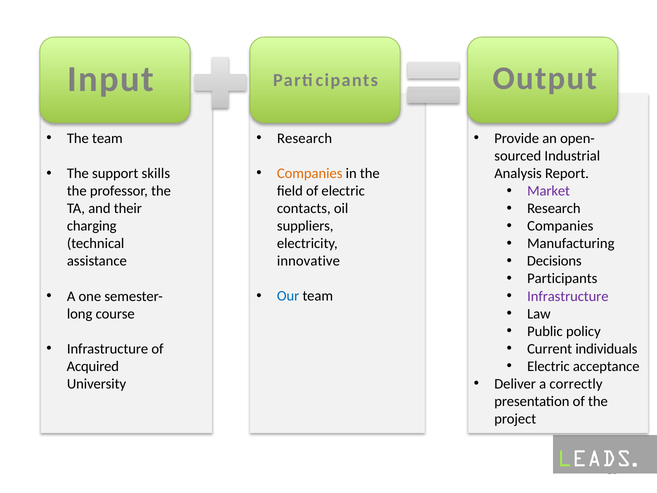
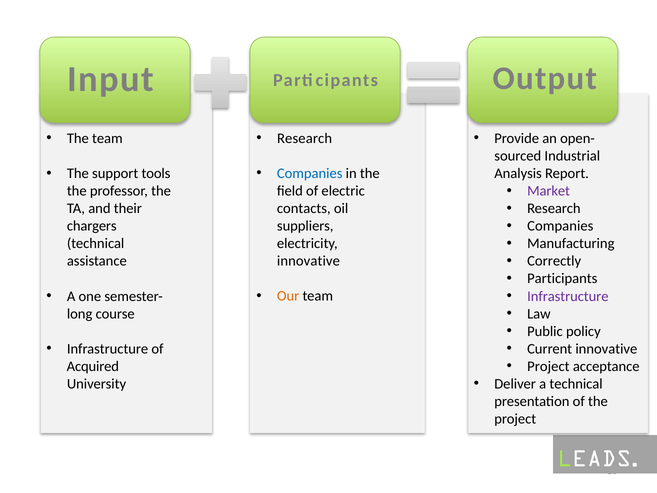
skills: skills -> tools
Companies at (310, 173) colour: orange -> blue
charging: charging -> chargers
Decisions: Decisions -> Correctly
Our colour: blue -> orange
Current individuals: individuals -> innovative
Electric at (548, 366): Electric -> Project
a correctly: correctly -> technical
